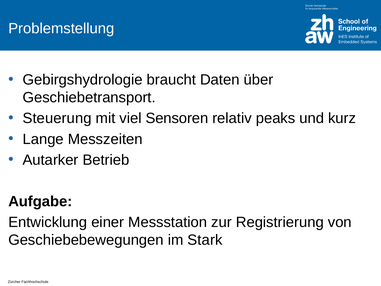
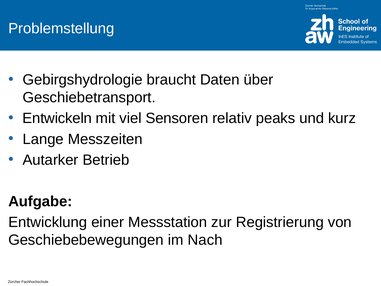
Steuerung: Steuerung -> Entwickeln
Stark: Stark -> Nach
